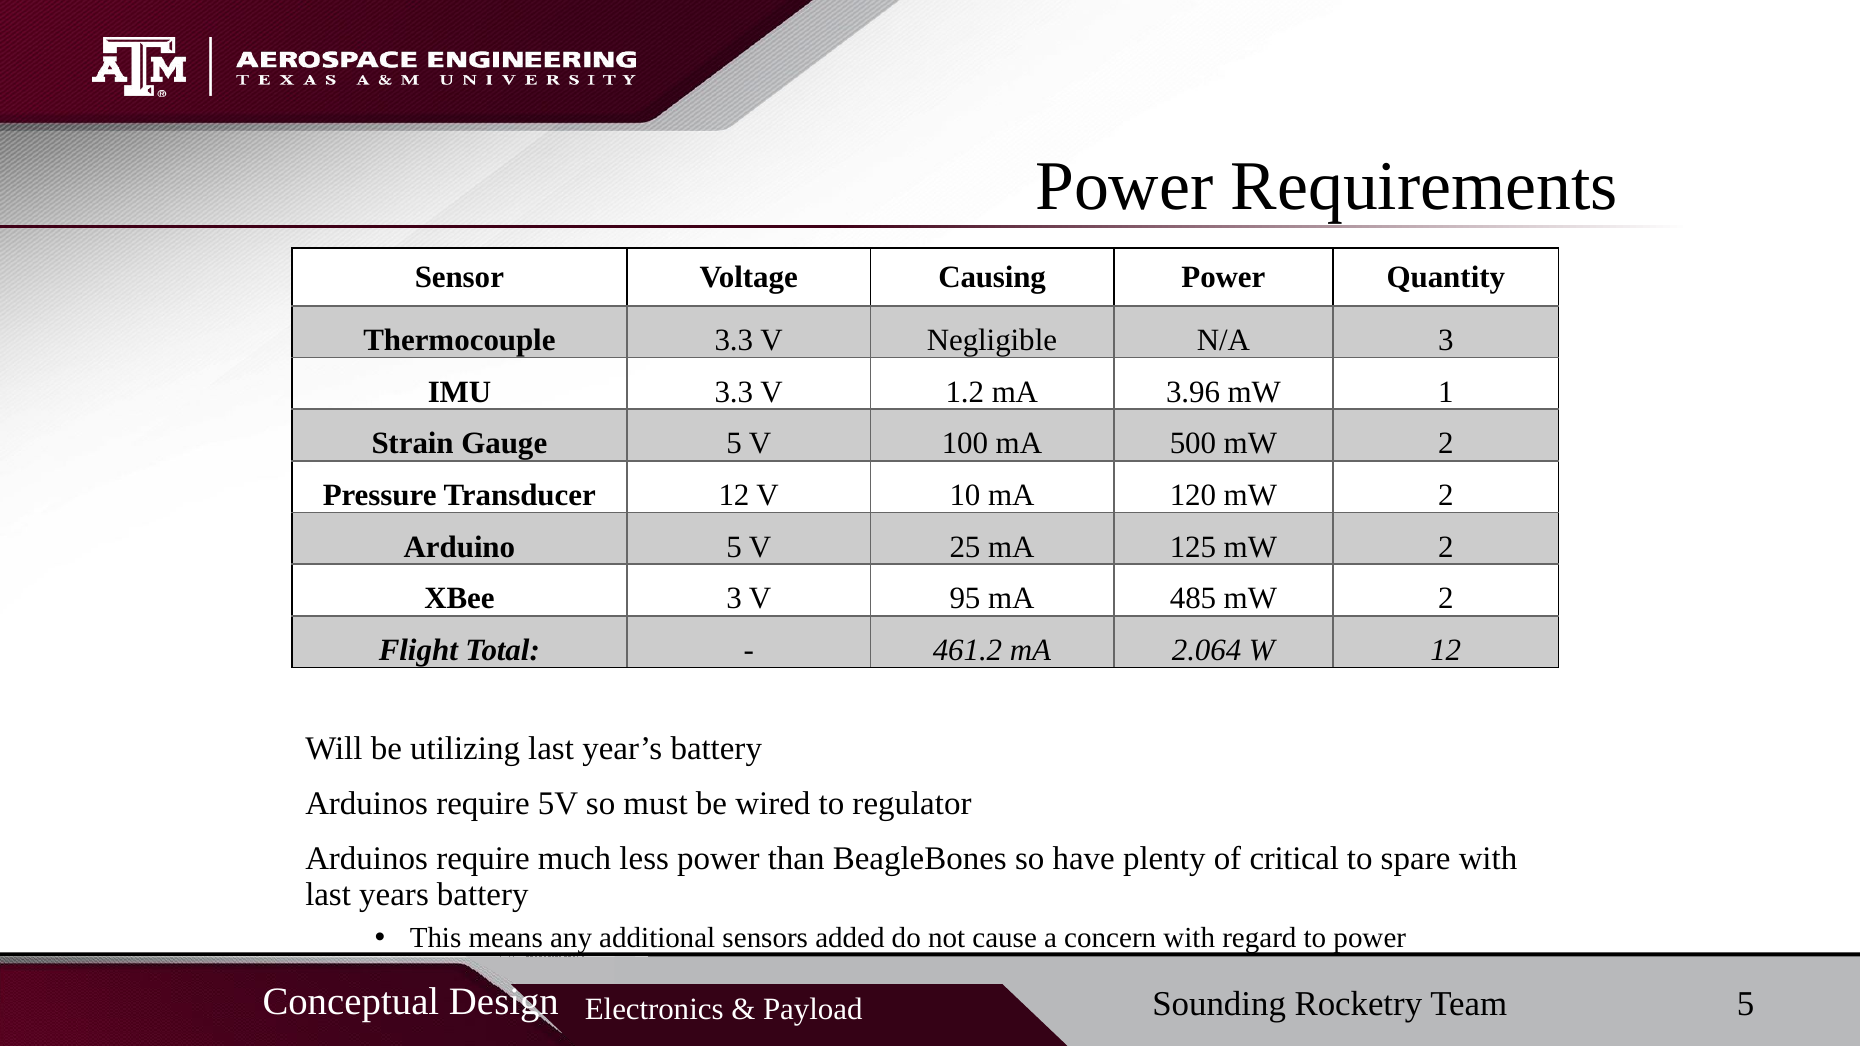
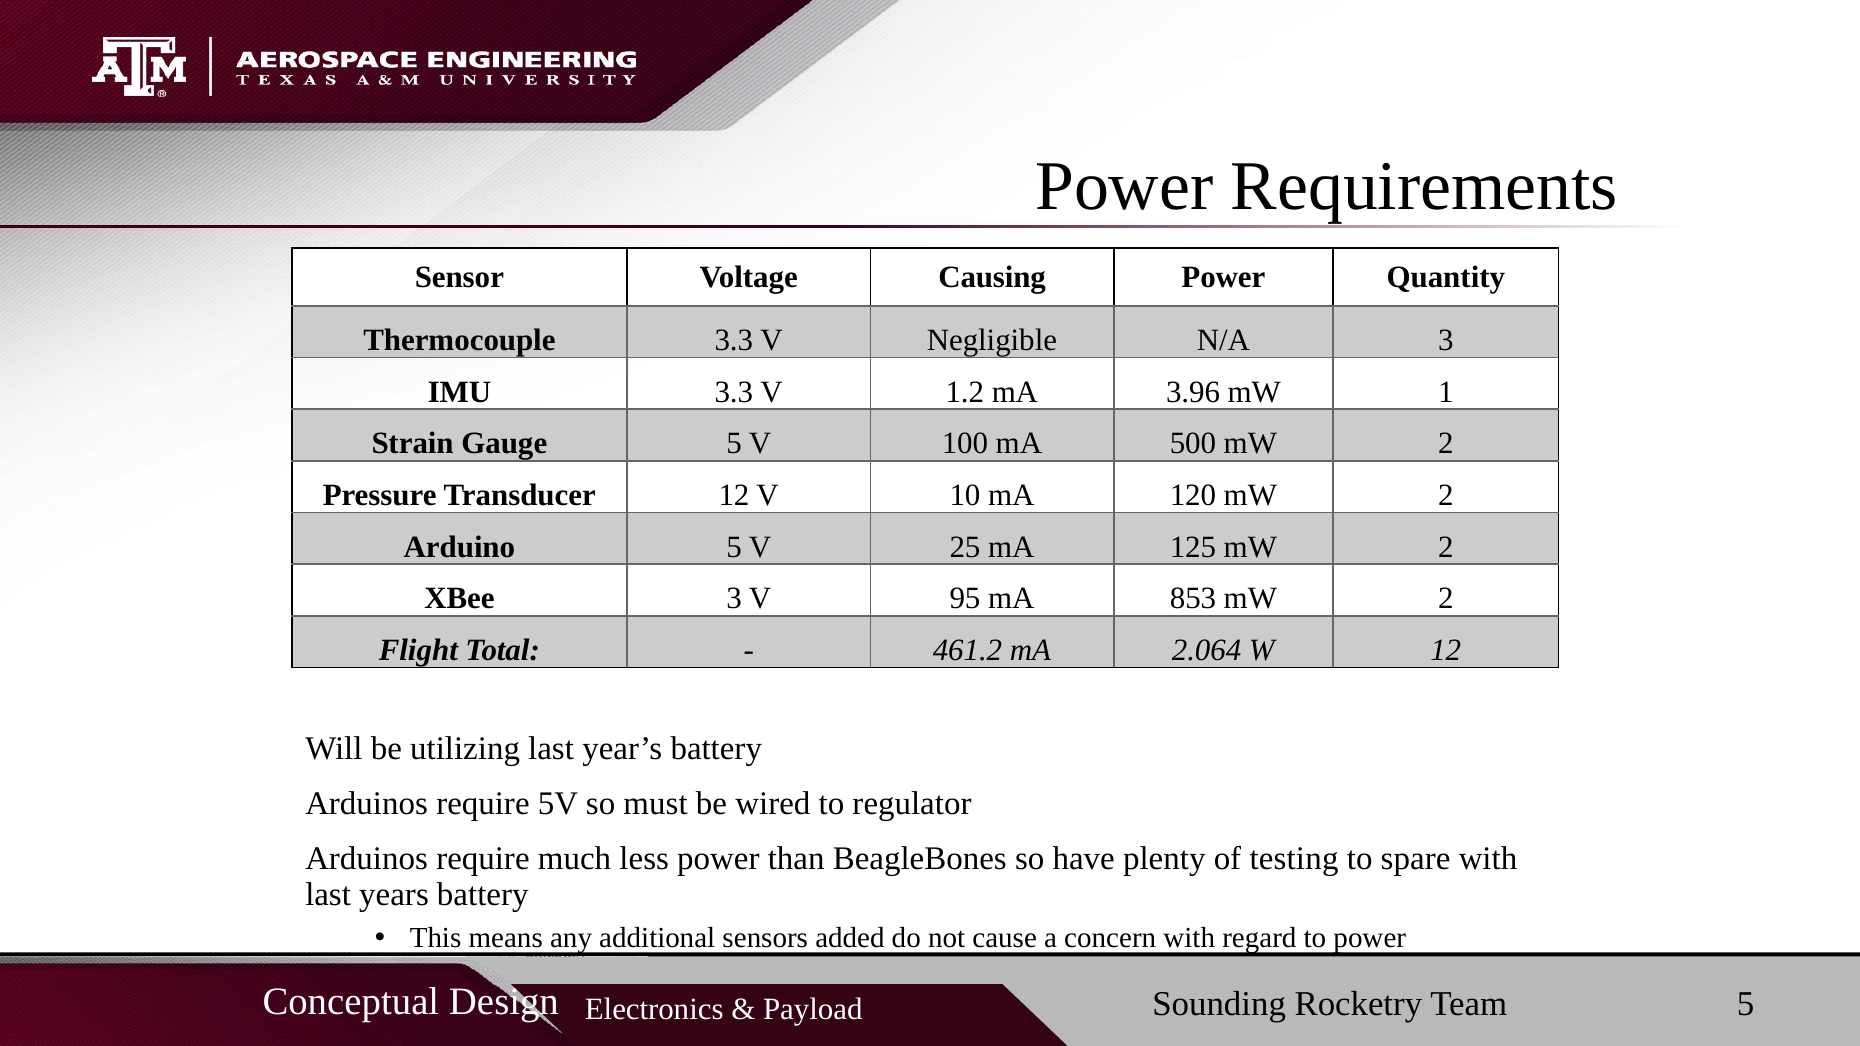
485: 485 -> 853
critical: critical -> testing
